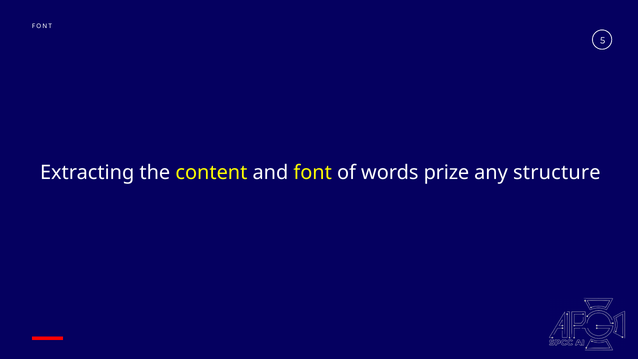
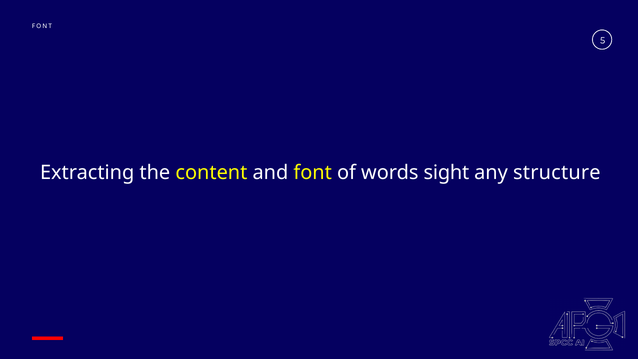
prize: prize -> sight
